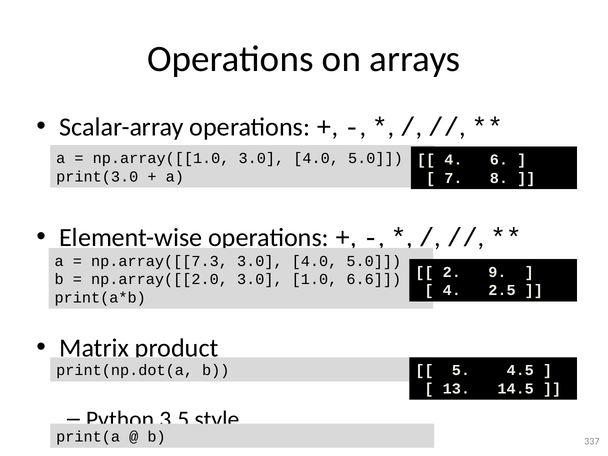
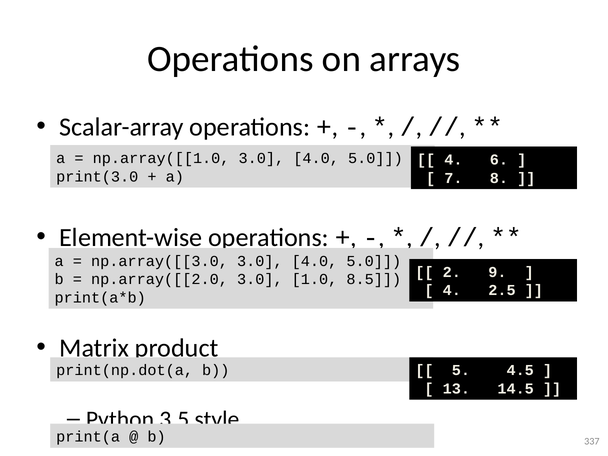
np.array([[7.3: np.array([[7.3 -> np.array([[3.0
6.6: 6.6 -> 8.5
